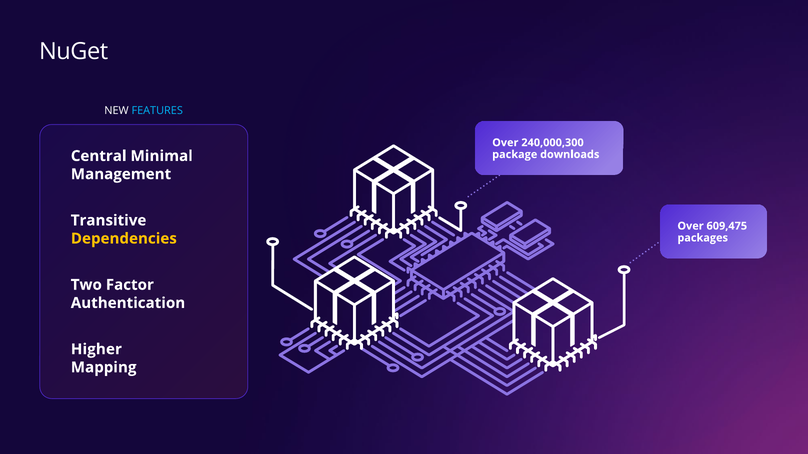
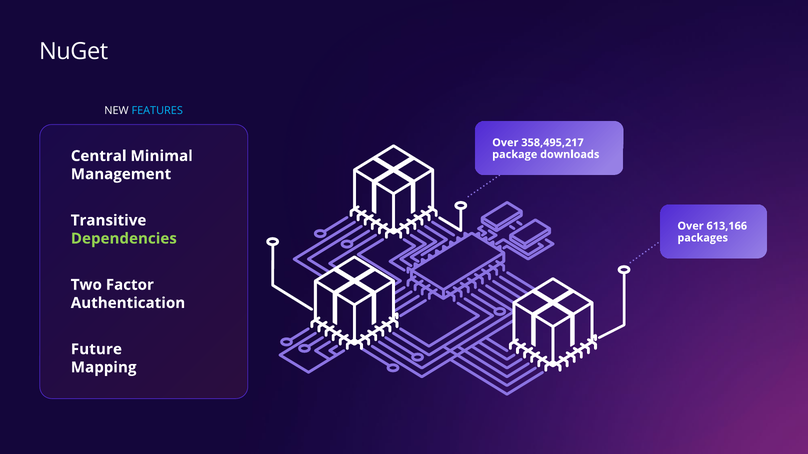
240,000,300: 240,000,300 -> 358,495,217
609,475: 609,475 -> 613,166
Dependencies colour: yellow -> light green
Higher: Higher -> Future
